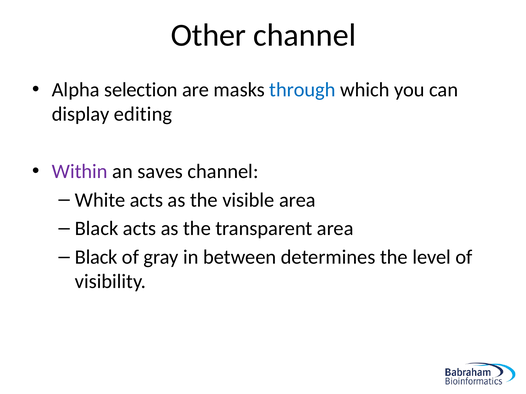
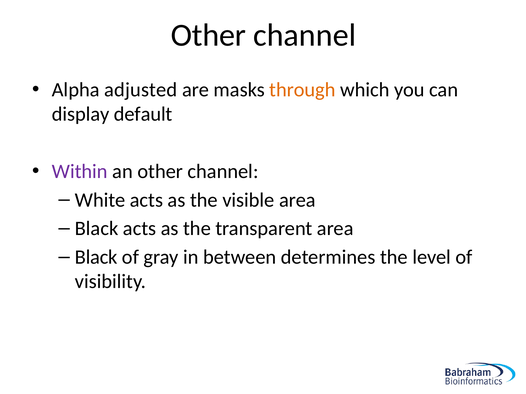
selection: selection -> adjusted
through colour: blue -> orange
editing: editing -> default
an saves: saves -> other
